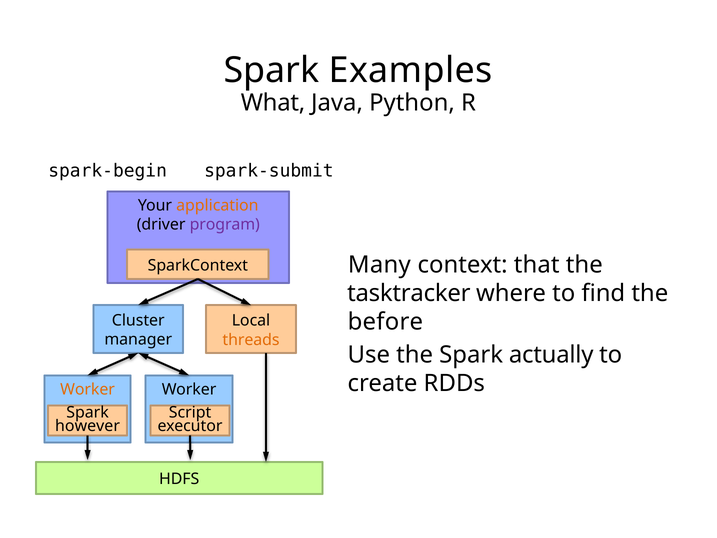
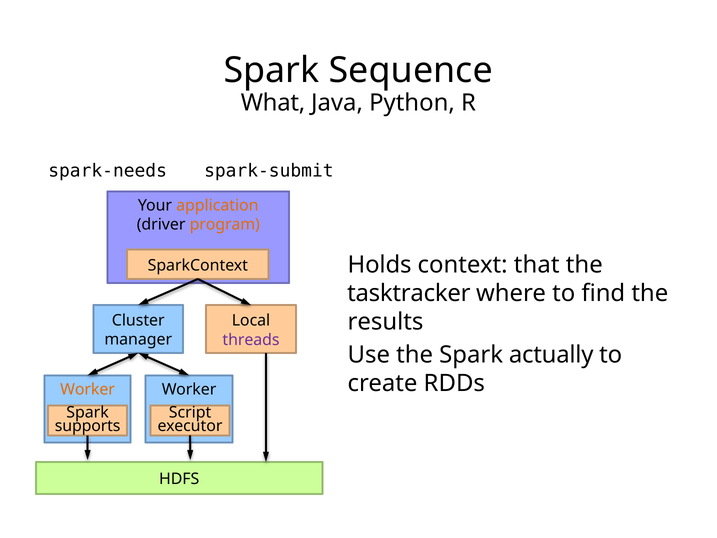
Examples: Examples -> Sequence
spark-begin: spark-begin -> spark-needs
program colour: purple -> orange
Many: Many -> Holds
before: before -> results
threads colour: orange -> purple
however: however -> supports
